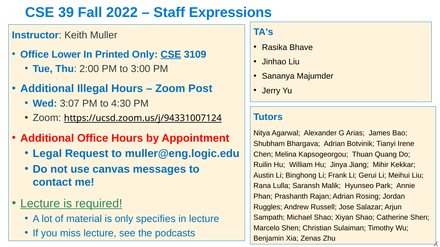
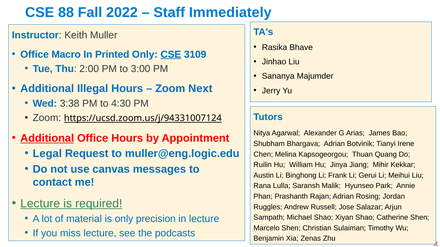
39: 39 -> 88
Expressions: Expressions -> Immediately
Lower: Lower -> Macro
Post: Post -> Next
3:07: 3:07 -> 3:38
Additional at (47, 138) underline: none -> present
specifies: specifies -> precision
